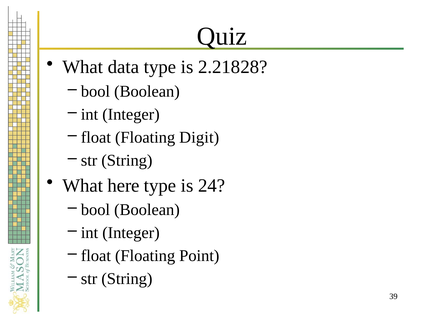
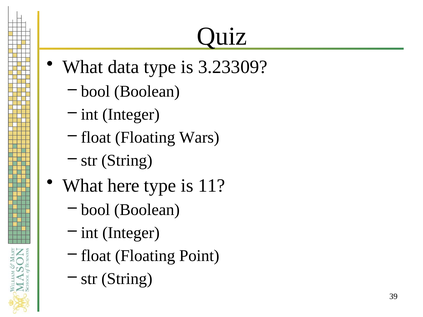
2.21828: 2.21828 -> 3.23309
Digit: Digit -> Wars
24: 24 -> 11
